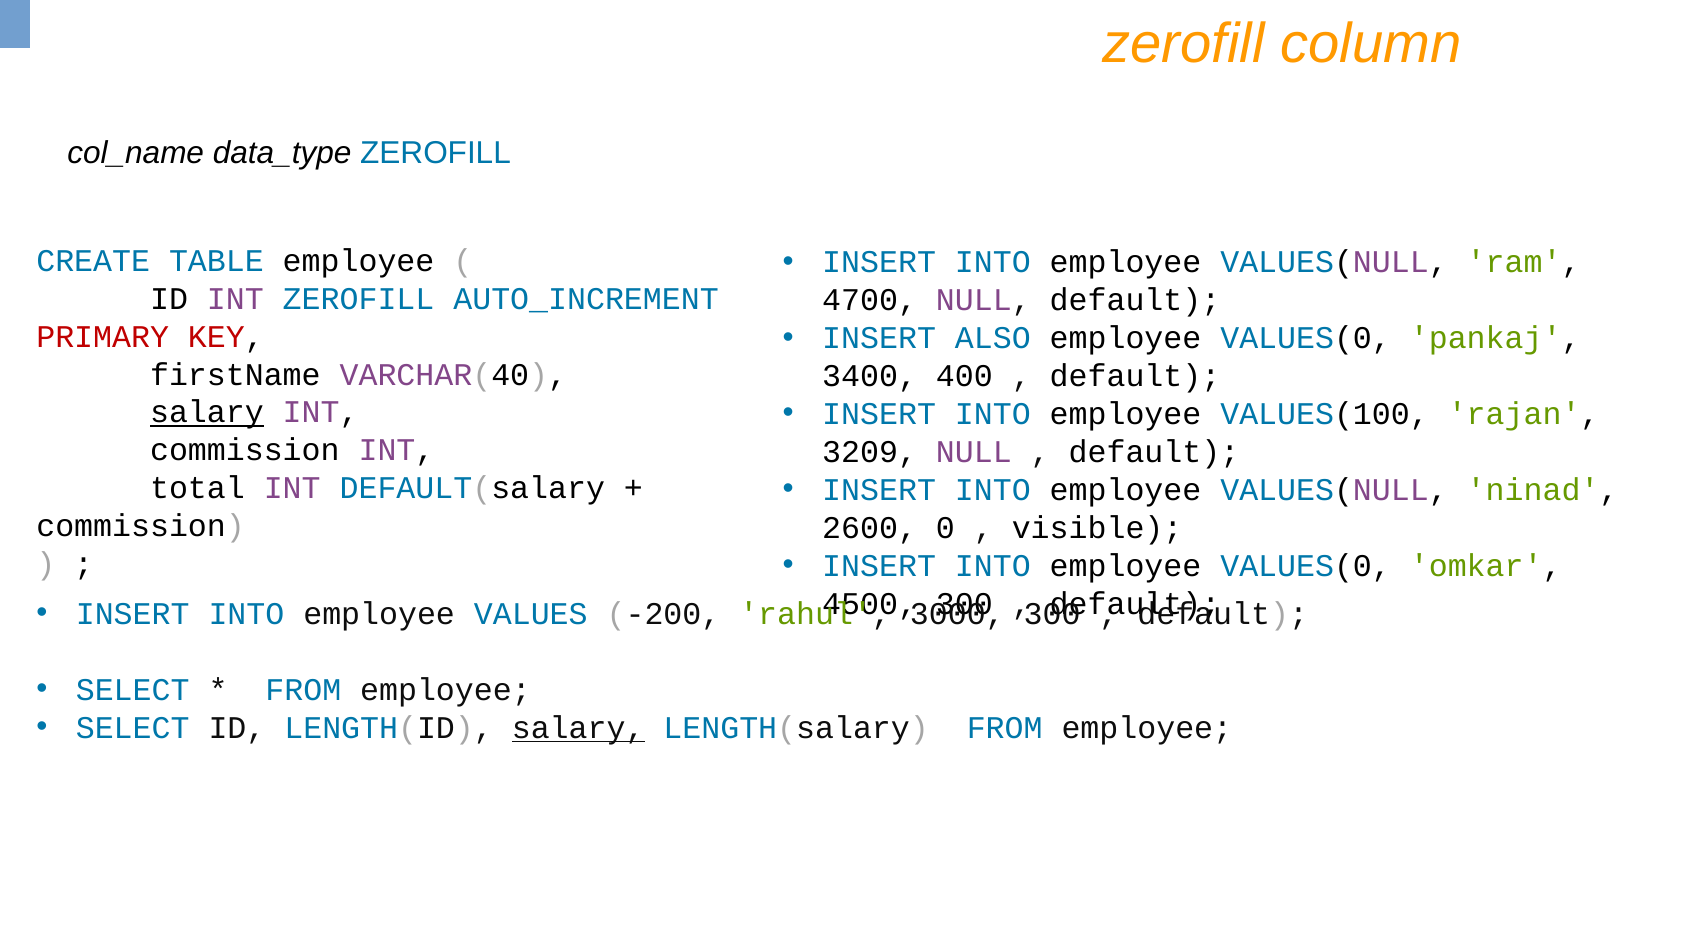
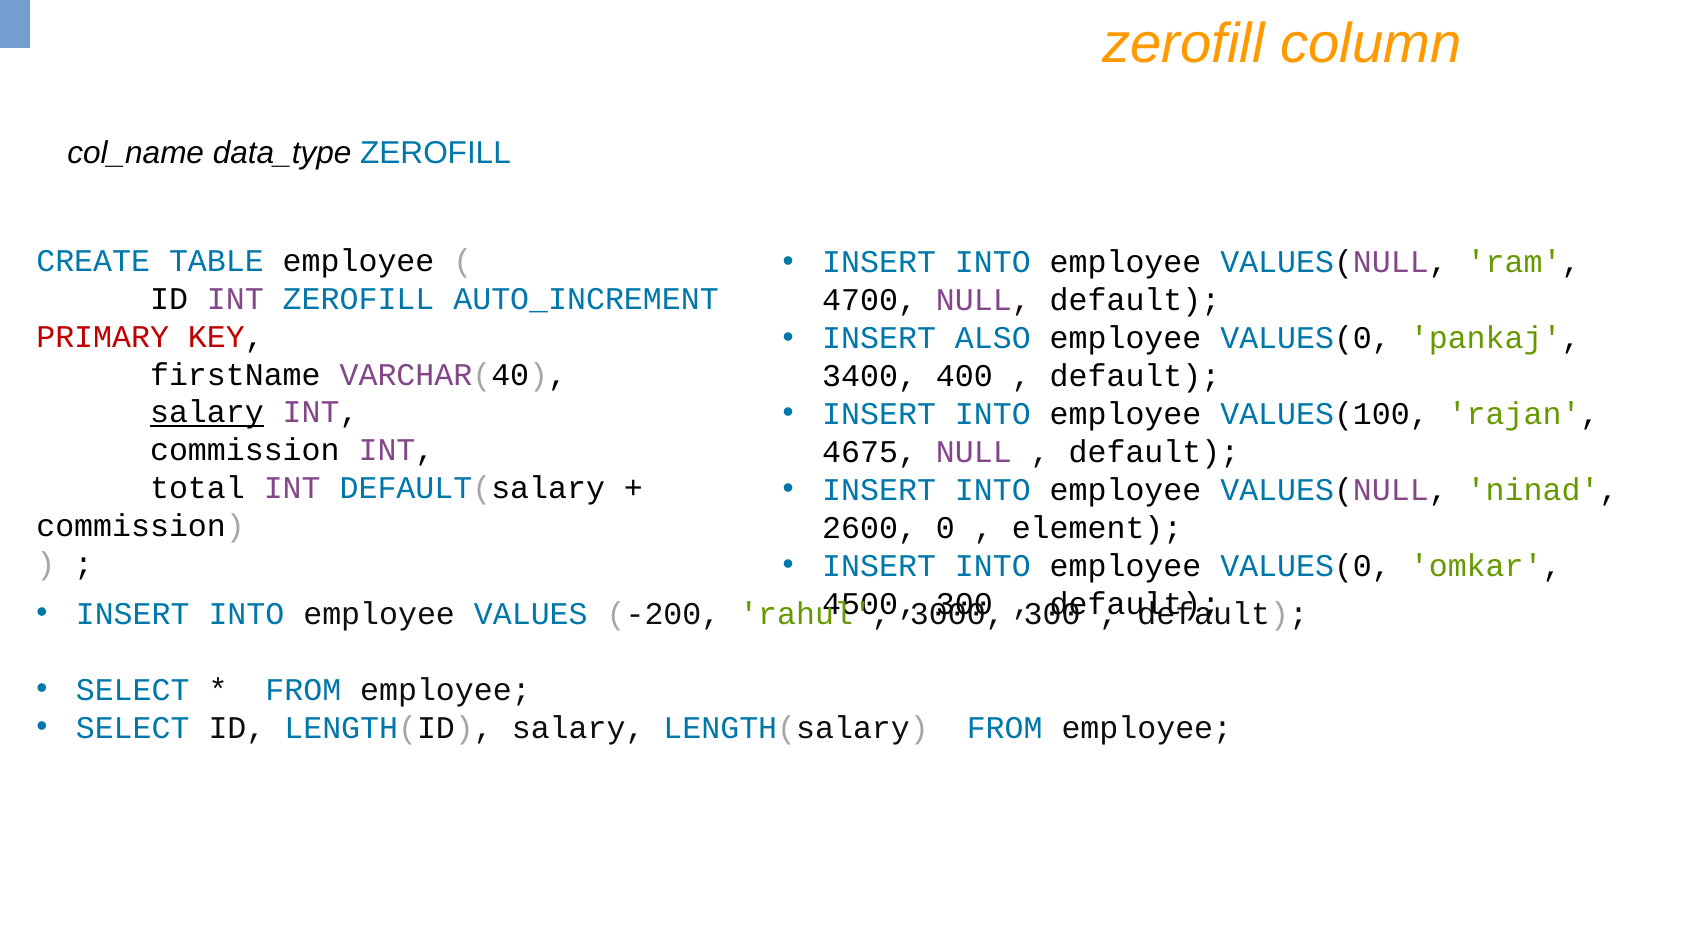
3209: 3209 -> 4675
visible: visible -> element
salary at (578, 728) underline: present -> none
